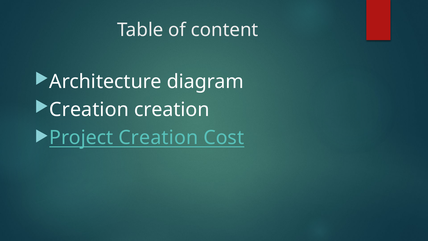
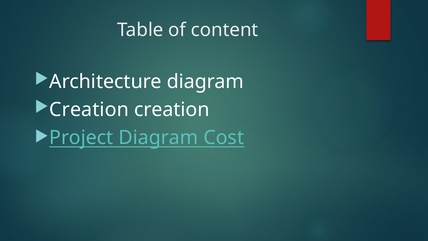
Project Creation: Creation -> Diagram
